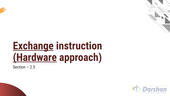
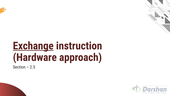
Hardware underline: present -> none
